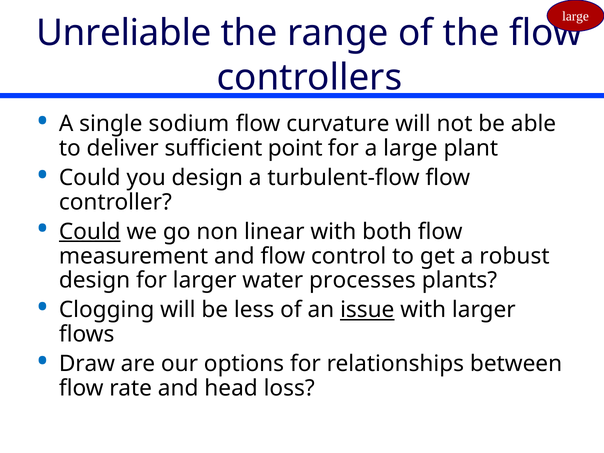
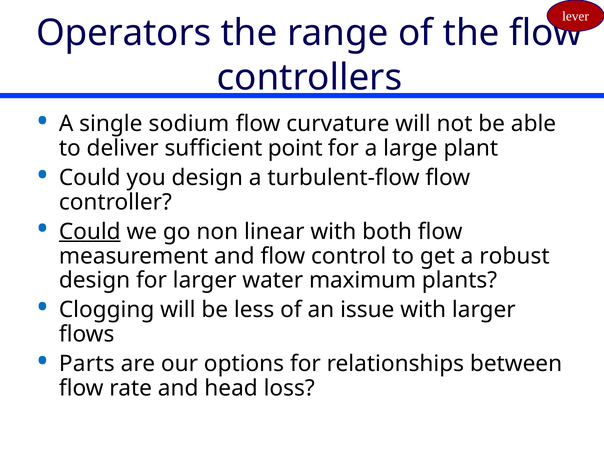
large at (576, 17): large -> lever
Unreliable: Unreliable -> Operators
processes: processes -> maximum
issue underline: present -> none
Draw: Draw -> Parts
